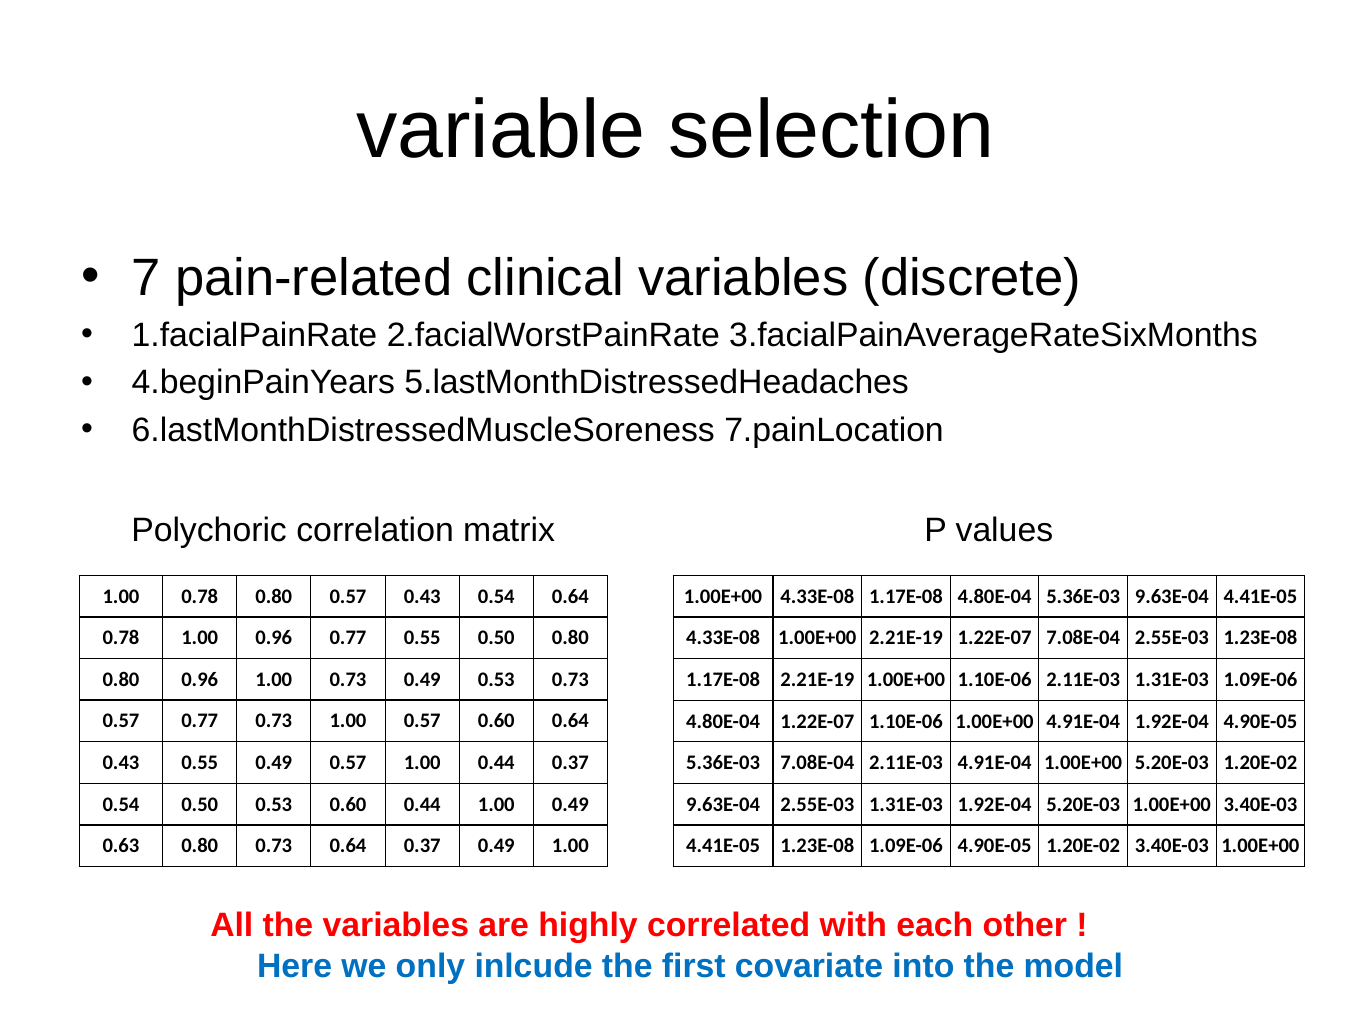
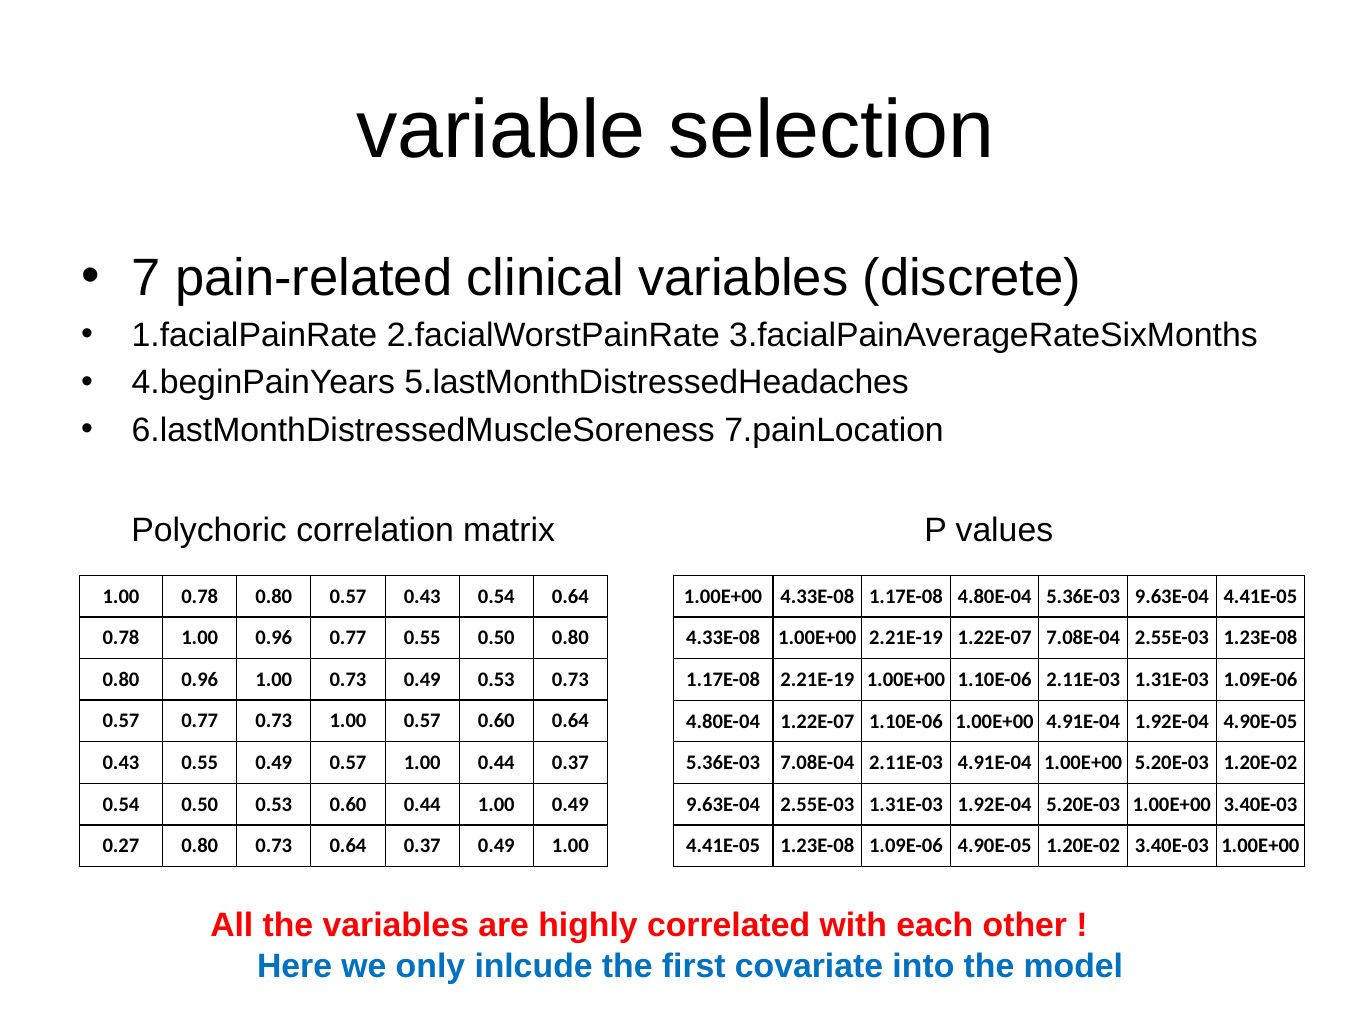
0.63: 0.63 -> 0.27
